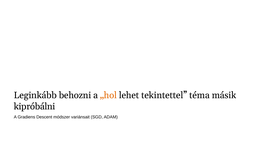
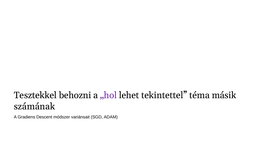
Leginkább: Leginkább -> Tesztekkel
„hol colour: orange -> purple
kipróbálni: kipróbálni -> számának
